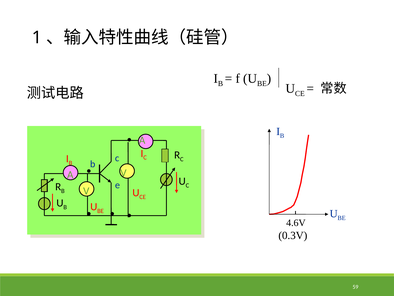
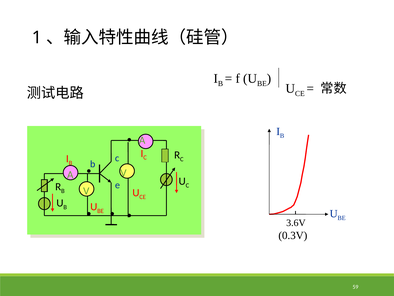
4.6V: 4.6V -> 3.6V
